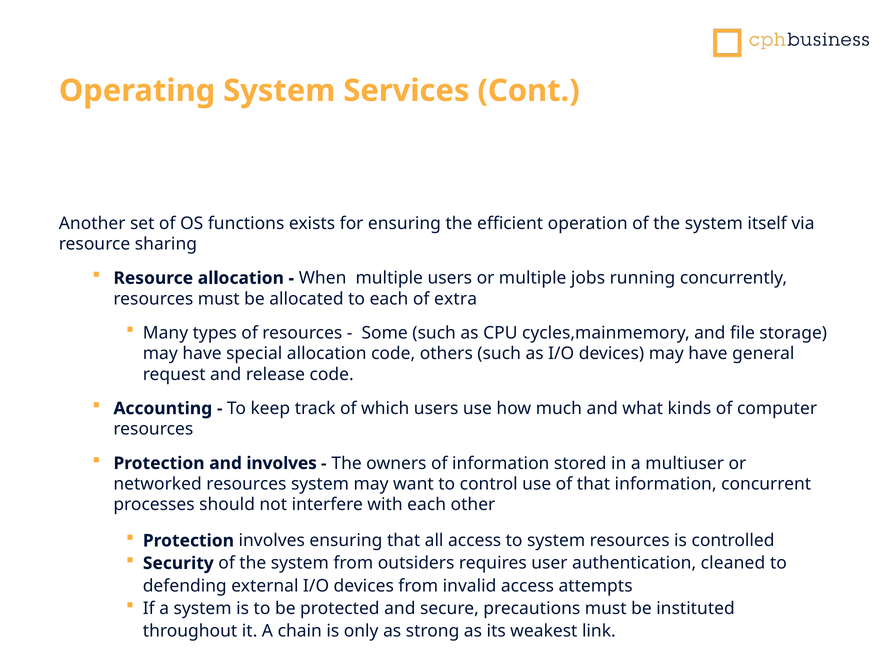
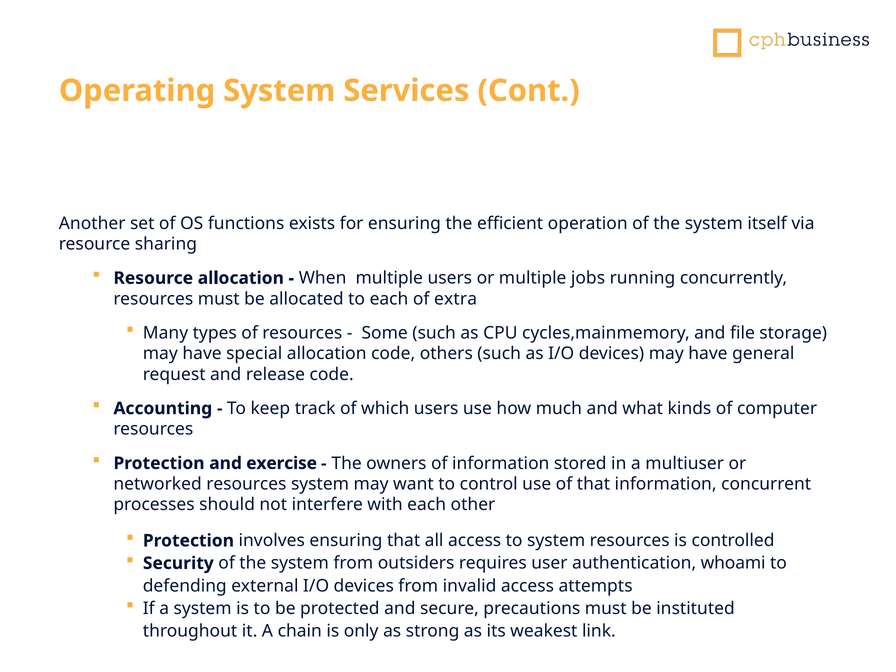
and involves: involves -> exercise
cleaned: cleaned -> whoami
